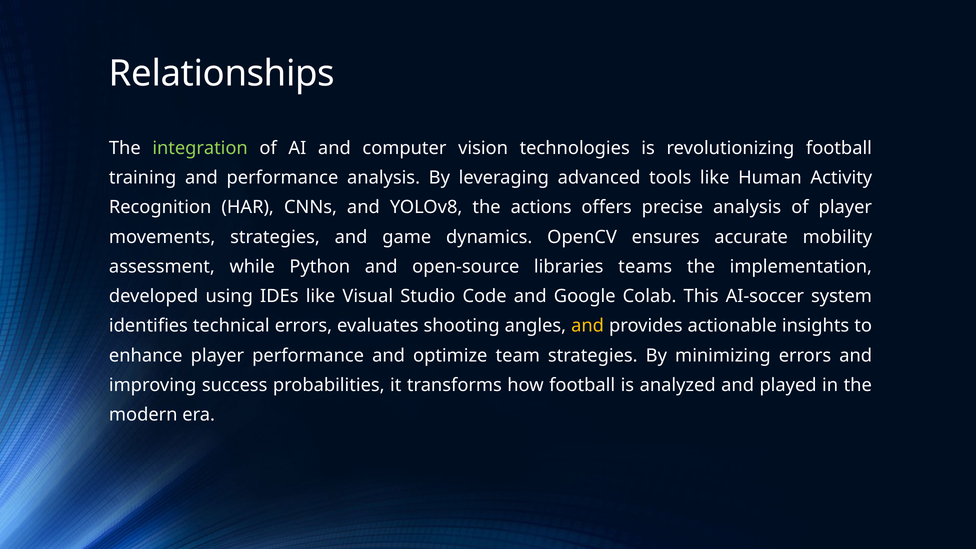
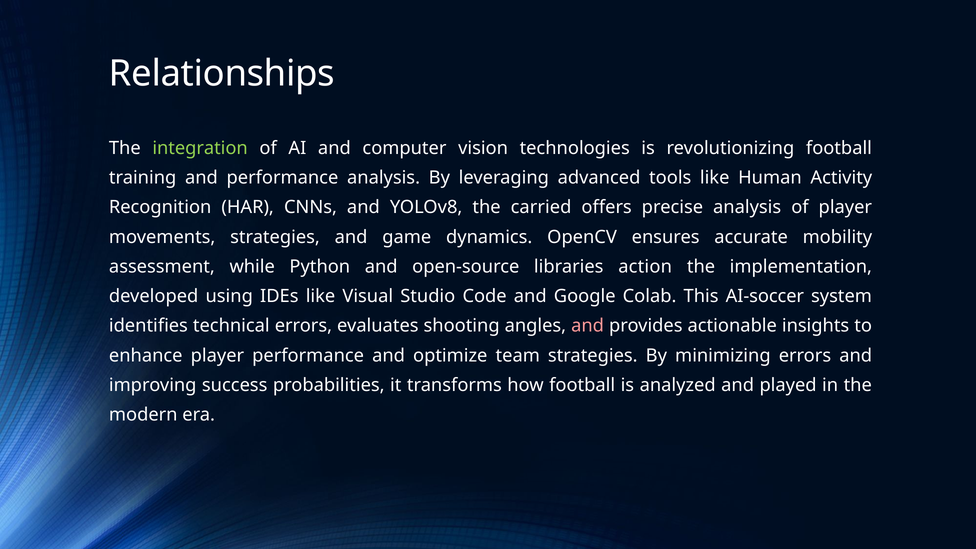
actions: actions -> carried
teams: teams -> action
and at (588, 326) colour: yellow -> pink
